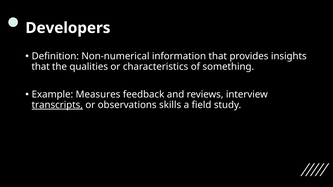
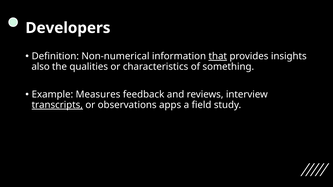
that at (218, 56) underline: none -> present
that at (41, 67): that -> also
skills: skills -> apps
